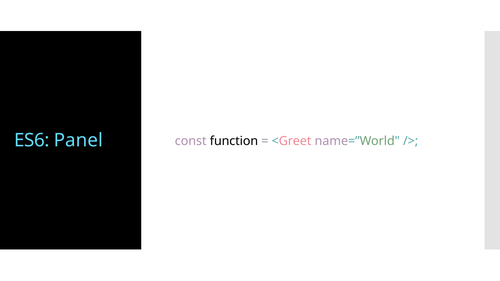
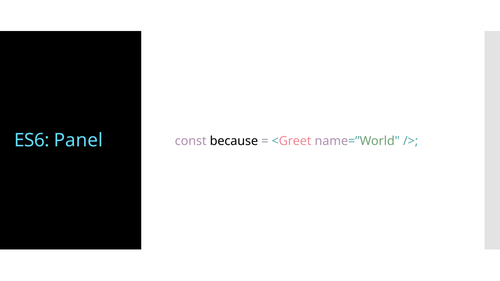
function: function -> because
